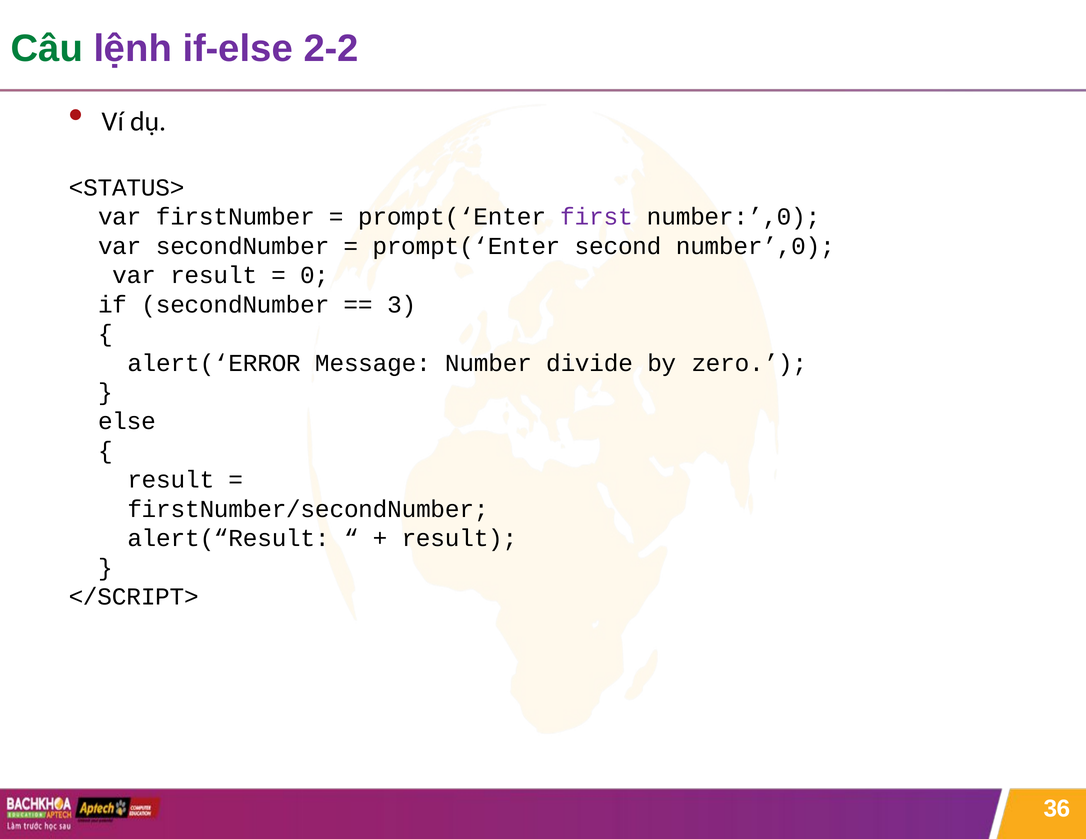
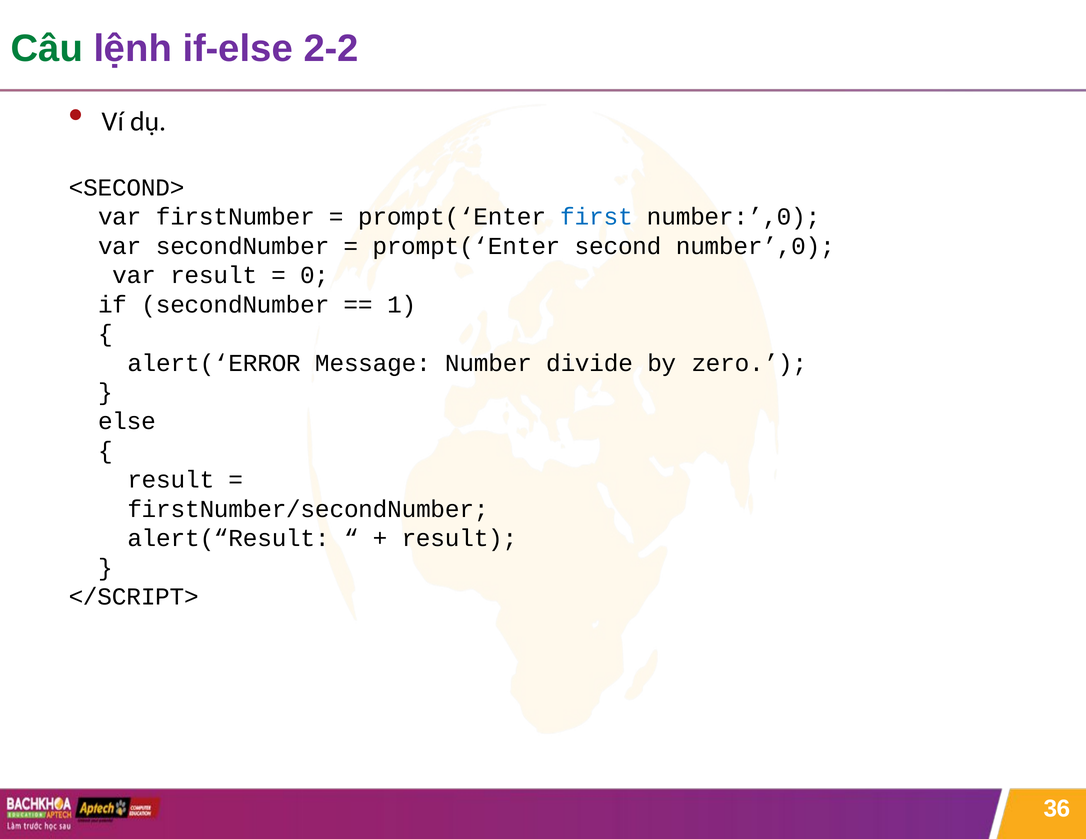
<STATUS>: <STATUS> -> <SECOND>
first colour: purple -> blue
3: 3 -> 1
